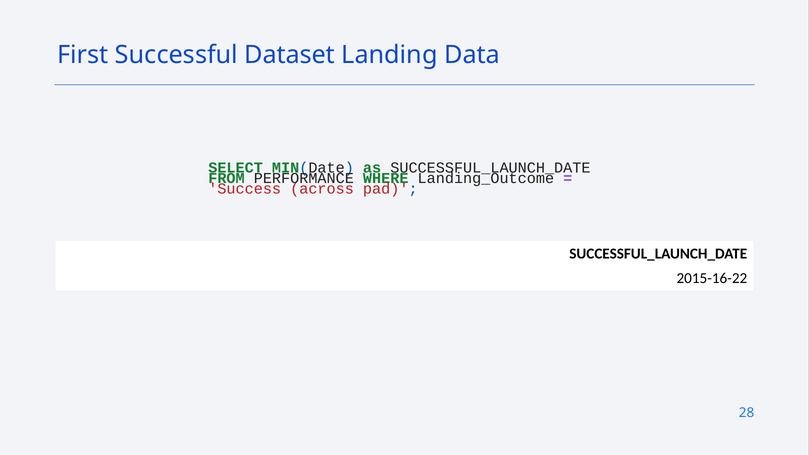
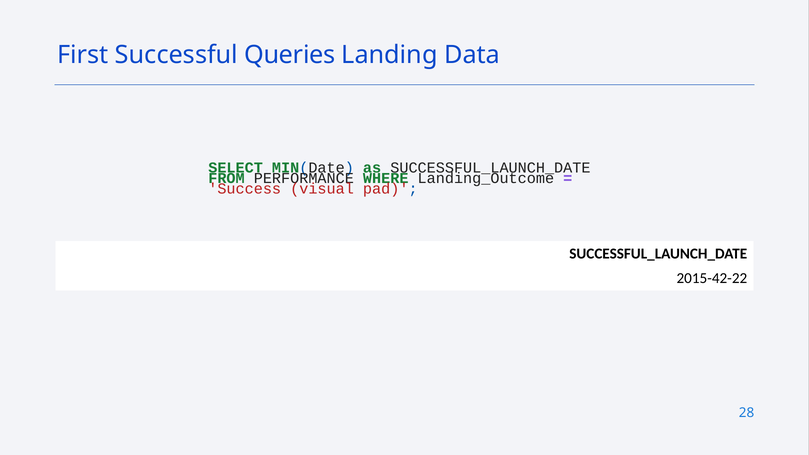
Dataset: Dataset -> Queries
across: across -> visual
2015-16-22: 2015-16-22 -> 2015-42-22
